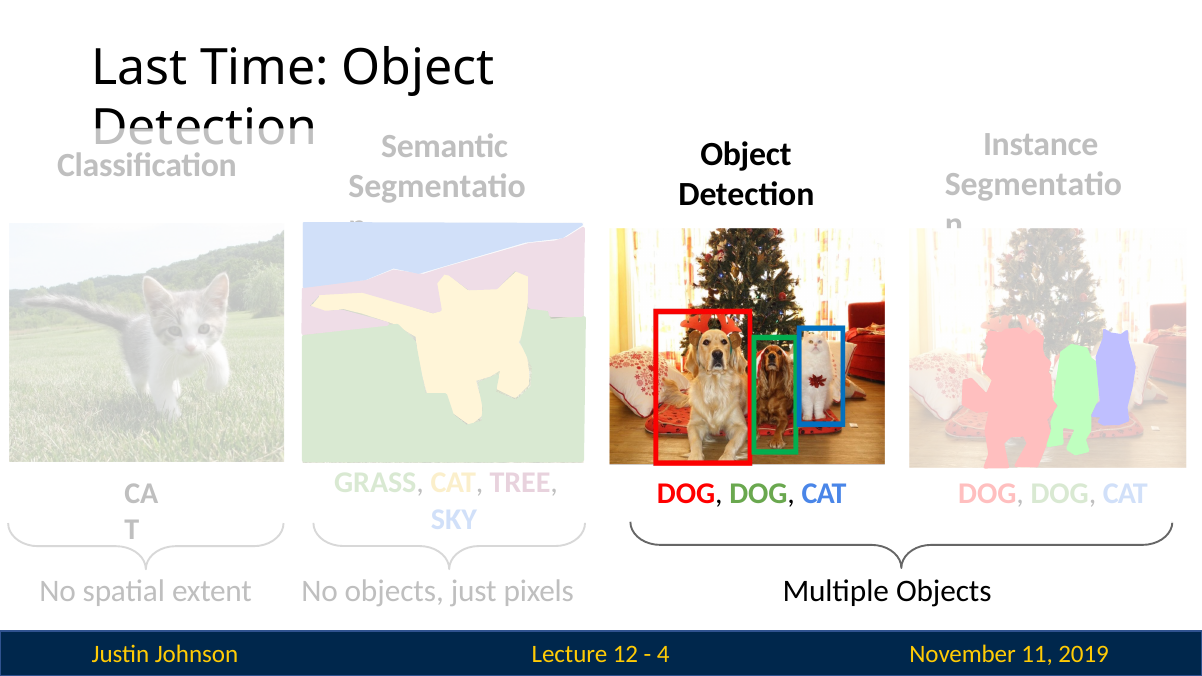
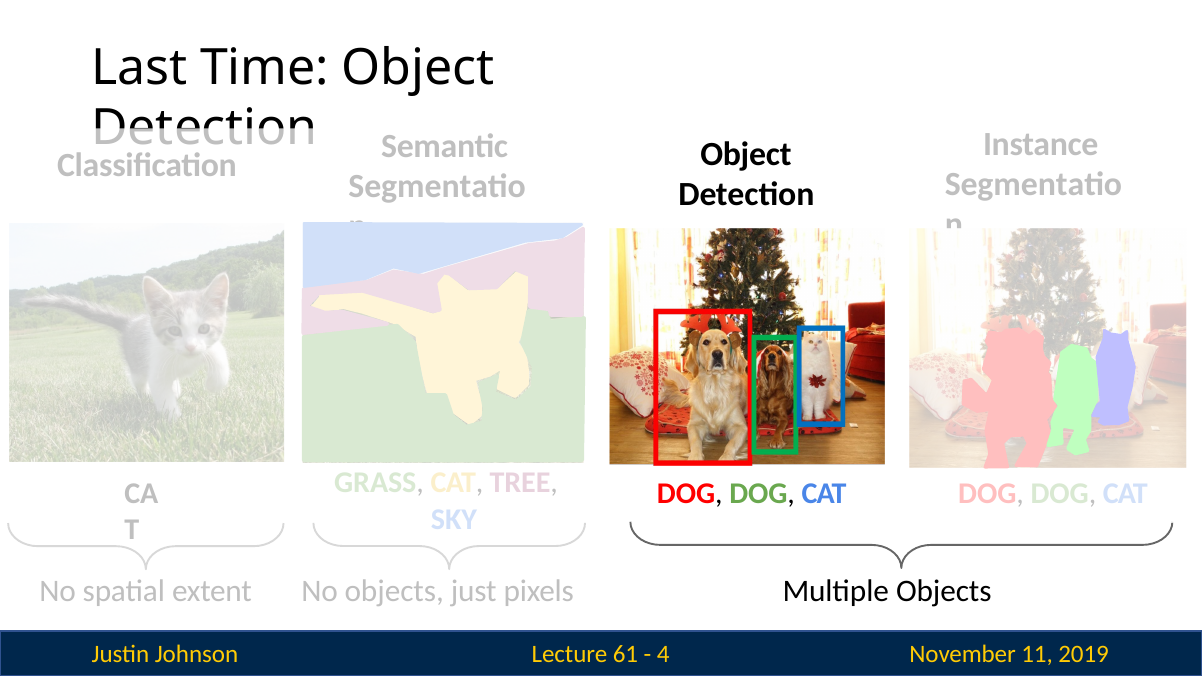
12: 12 -> 61
